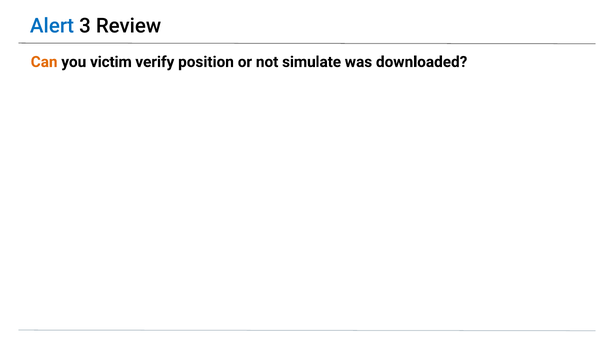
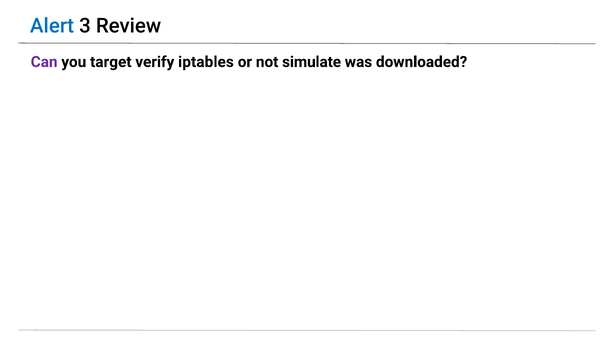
Can colour: orange -> purple
victim: victim -> target
position: position -> iptables
